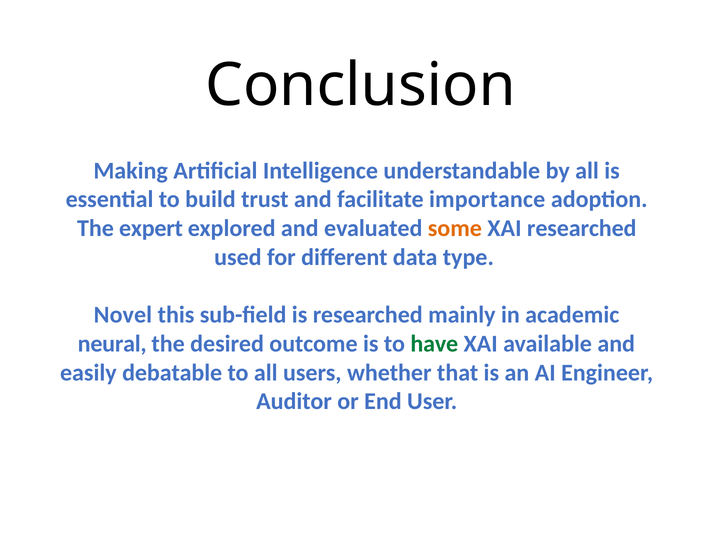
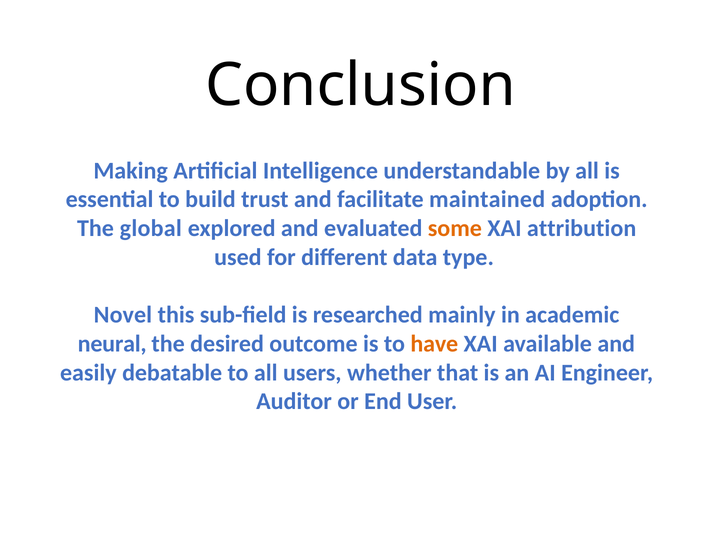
importance: importance -> maintained
expert: expert -> global
XAI researched: researched -> attribution
have colour: green -> orange
